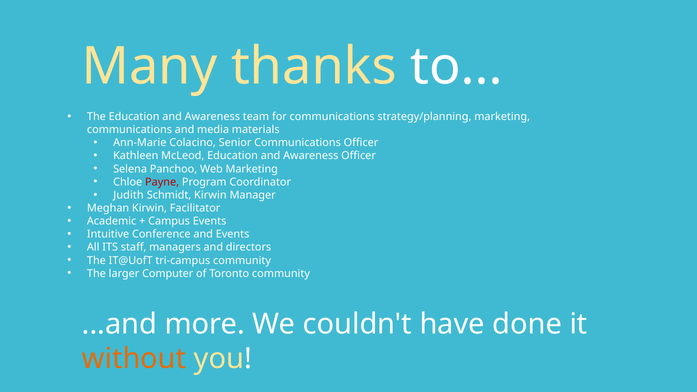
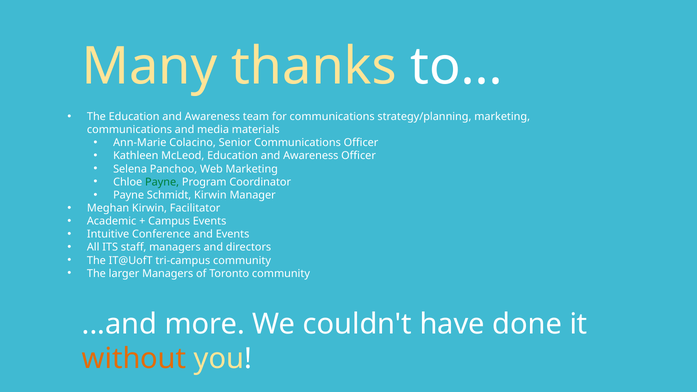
Payne at (162, 182) colour: red -> green
Judith at (129, 195): Judith -> Payne
larger Computer: Computer -> Managers
